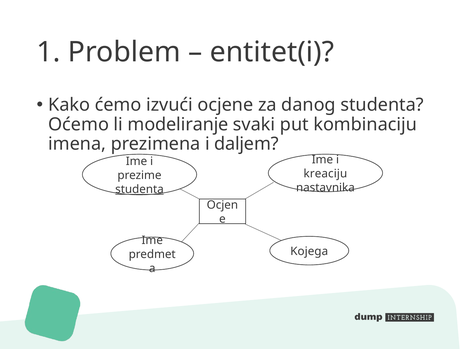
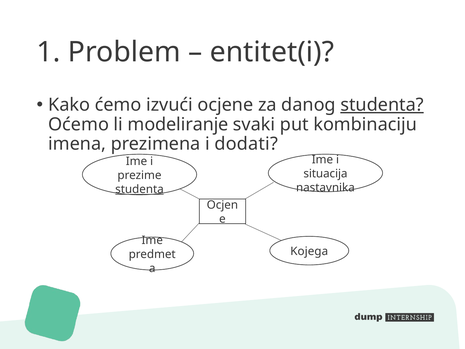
studenta at (382, 105) underline: none -> present
daljem: daljem -> dodati
kreaciju: kreaciju -> situacija
